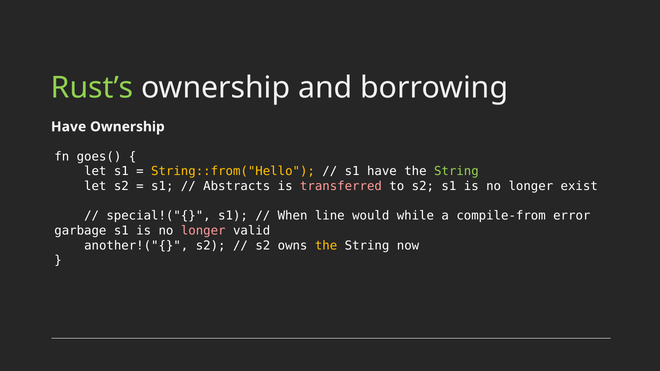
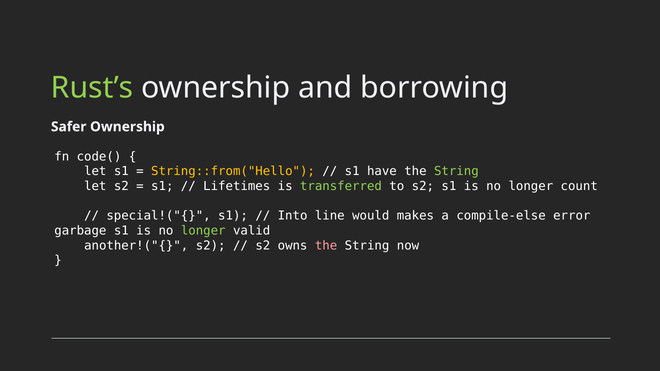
Have at (69, 127): Have -> Safer
goes(: goes( -> code(
Abstracts: Abstracts -> Lifetimes
transferred colour: pink -> light green
exist: exist -> count
When: When -> Into
while: while -> makes
compile-from: compile-from -> compile-else
longer at (203, 231) colour: pink -> light green
the at (326, 246) colour: yellow -> pink
